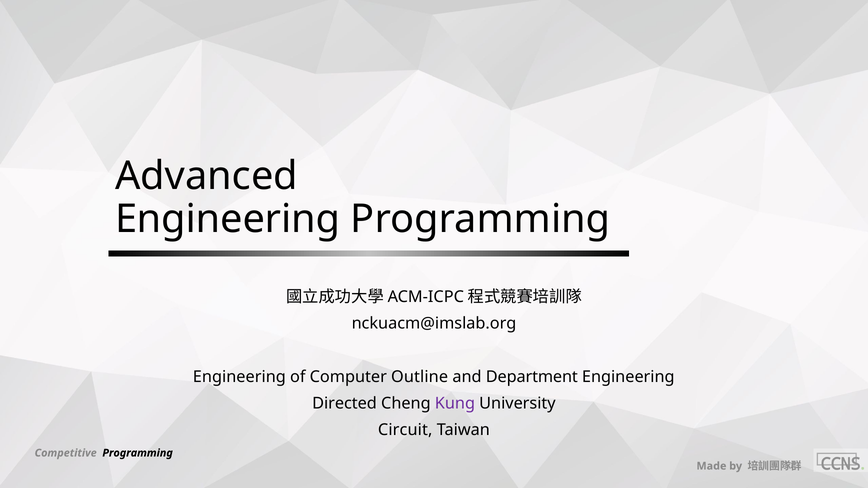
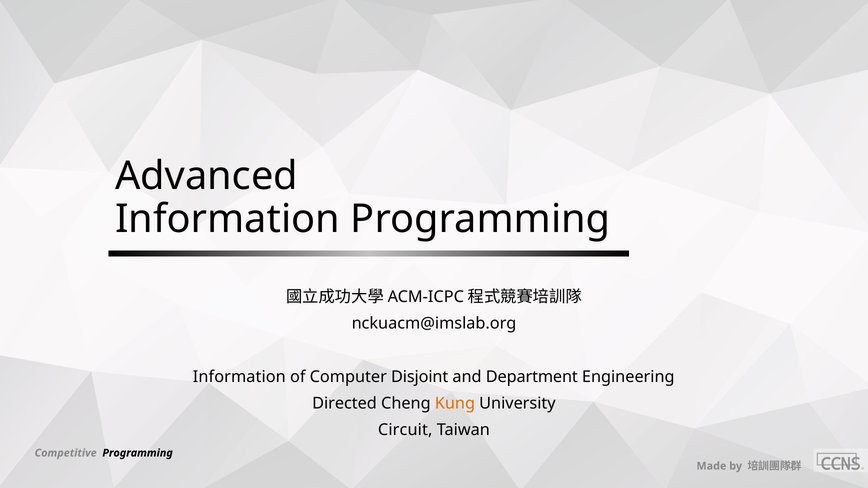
Engineering at (228, 219): Engineering -> Information
Engineering at (239, 377): Engineering -> Information
Outline: Outline -> Disjoint
Kung colour: purple -> orange
